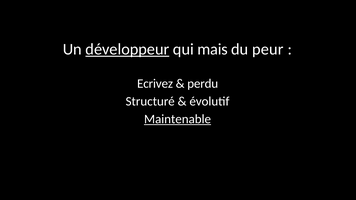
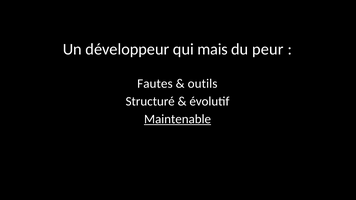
développeur underline: present -> none
Ecrivez: Ecrivez -> Fautes
perdu: perdu -> outils
